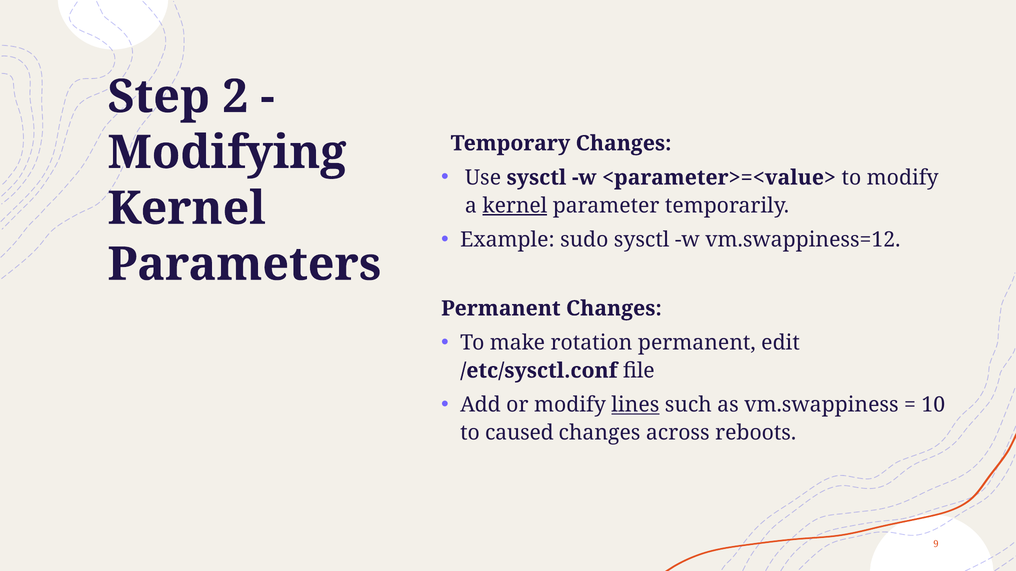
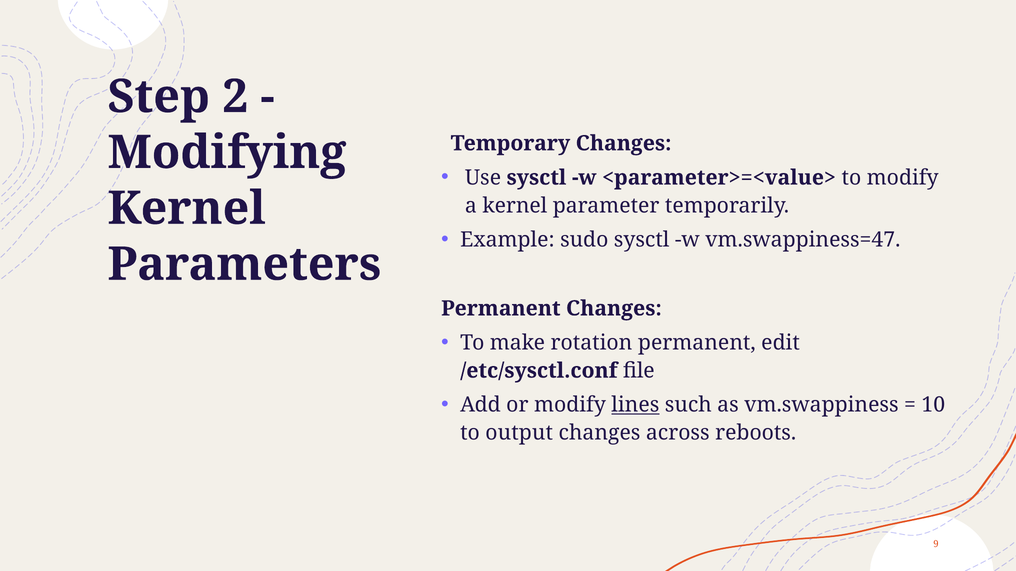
kernel underline: present -> none
vm.swappiness=12: vm.swappiness=12 -> vm.swappiness=47
caused: caused -> output
